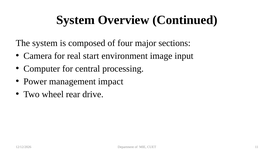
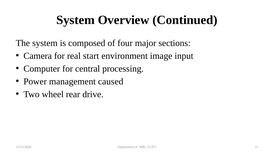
impact: impact -> caused
